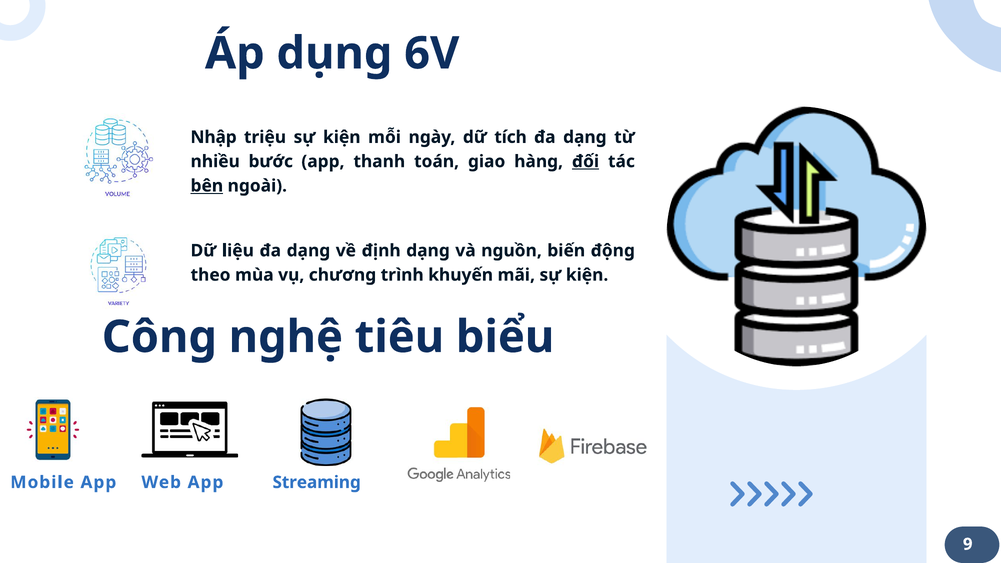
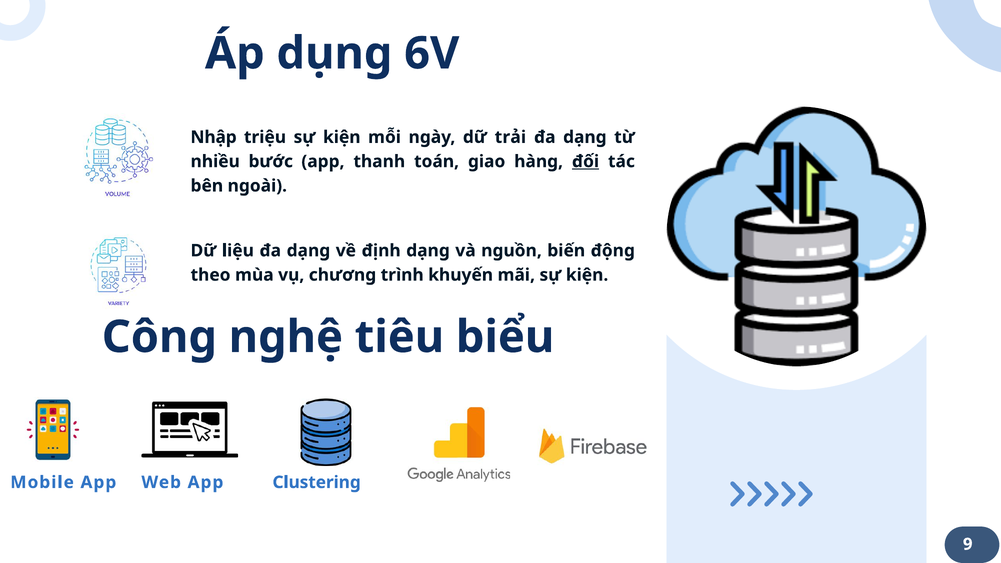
tích: tích -> trải
bên underline: present -> none
Streaming: Streaming -> Clustering
